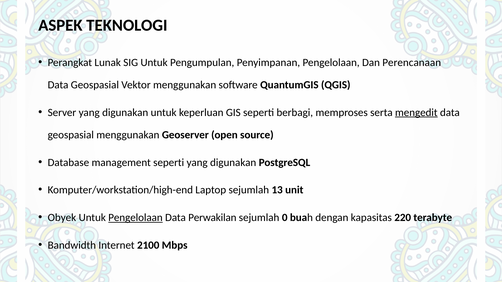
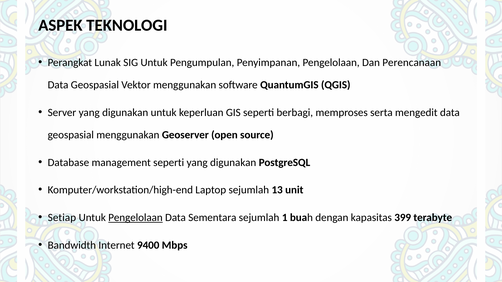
mengedit underline: present -> none
Obyek: Obyek -> Setiap
Perwakilan: Perwakilan -> Sementara
0: 0 -> 1
220: 220 -> 399
2100: 2100 -> 9400
